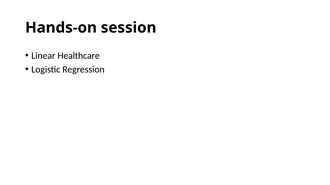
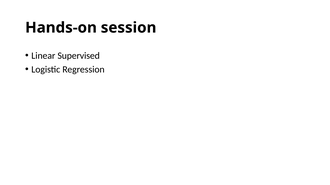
Healthcare: Healthcare -> Supervised
